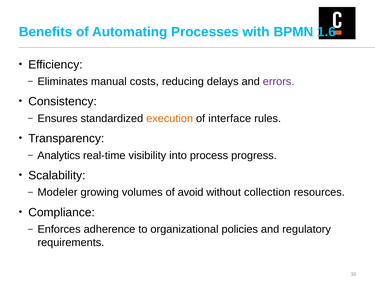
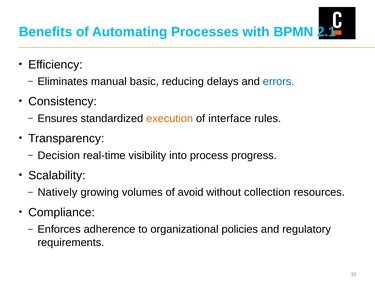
1.6: 1.6 -> 2.1
costs: costs -> basic
errors colour: purple -> blue
Analytics: Analytics -> Decision
Modeler: Modeler -> Natively
